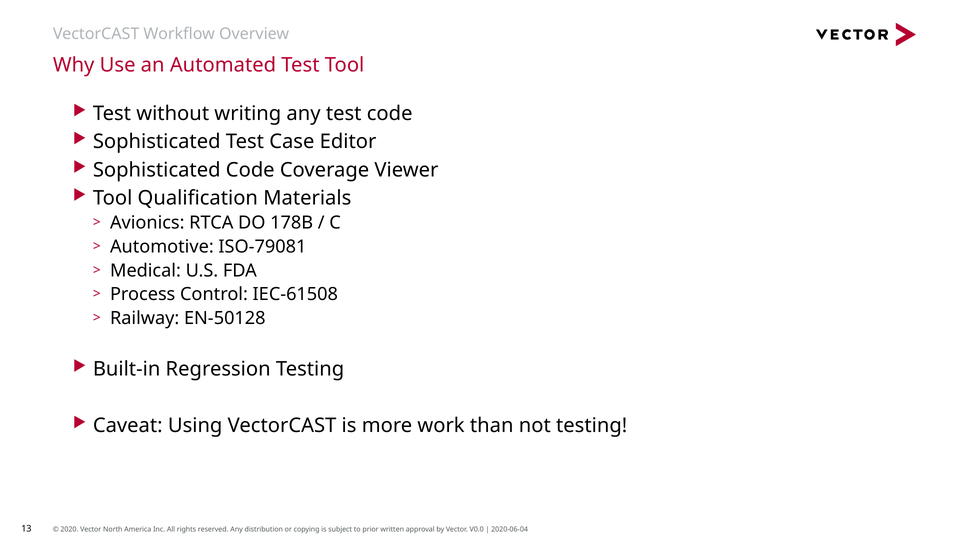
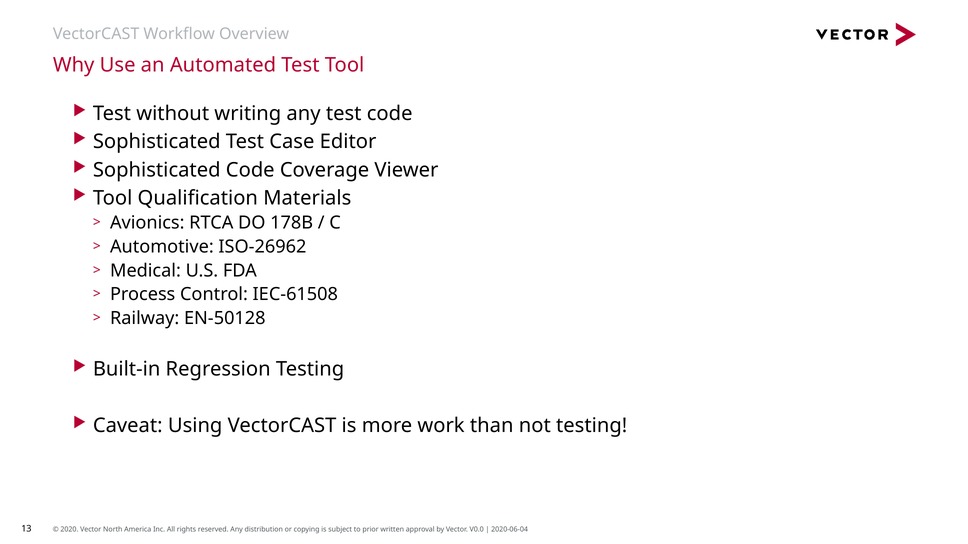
ISO-79081: ISO-79081 -> ISO-26962
